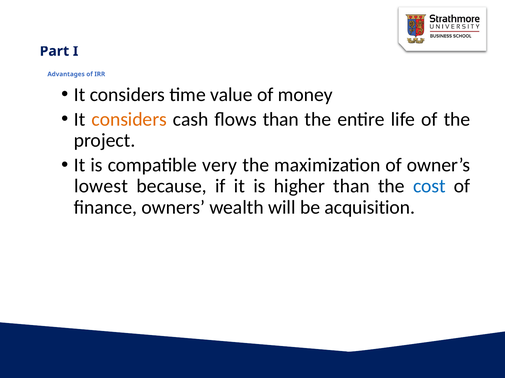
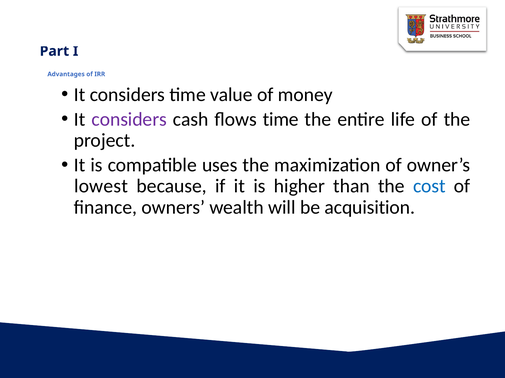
considers at (129, 119) colour: orange -> purple
flows than: than -> time
very: very -> uses
